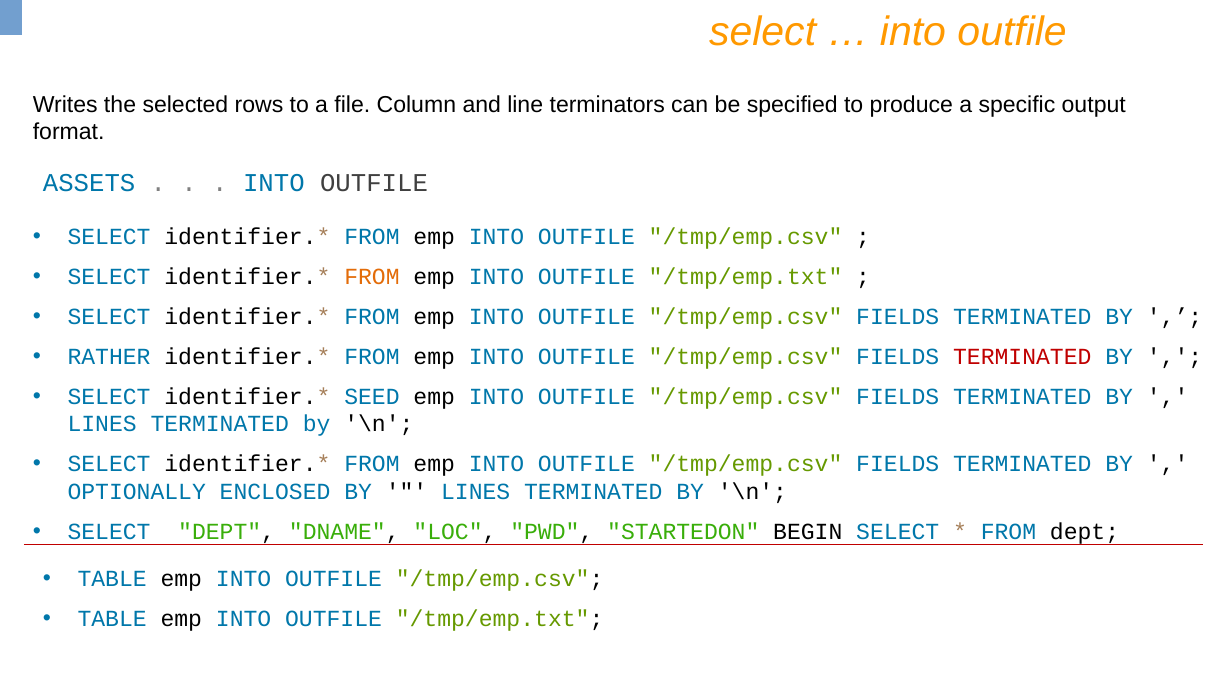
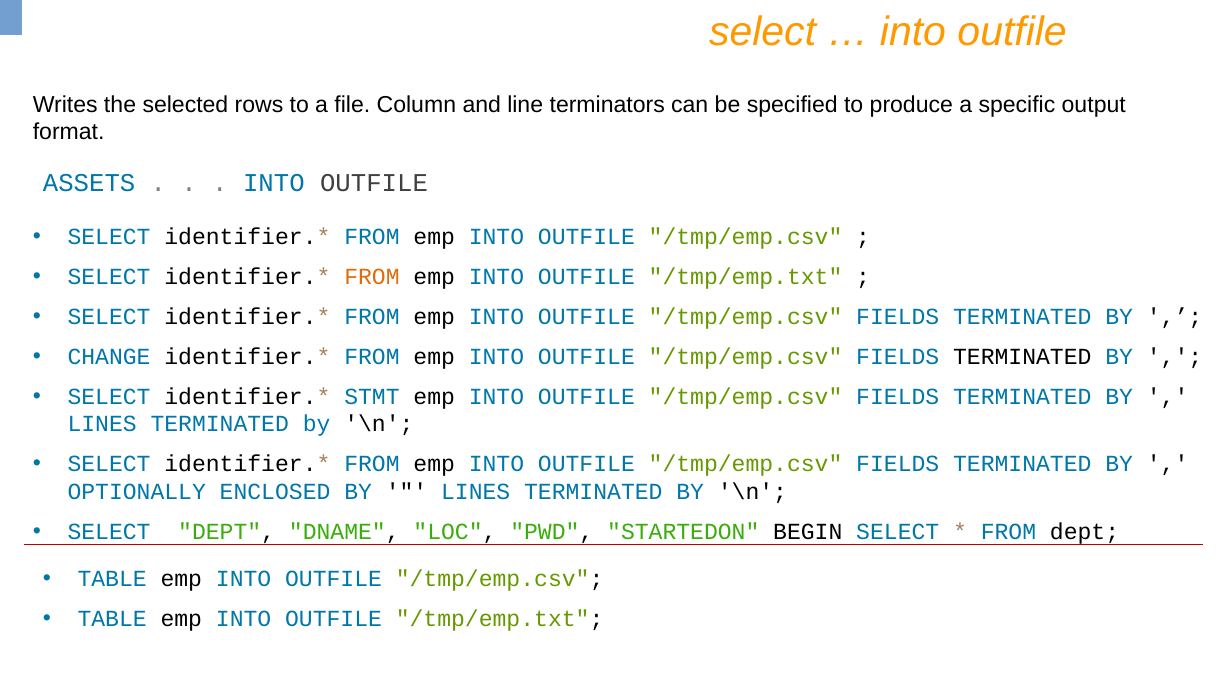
RATHER: RATHER -> CHANGE
TERMINATED at (1022, 357) colour: red -> black
SEED: SEED -> STMT
